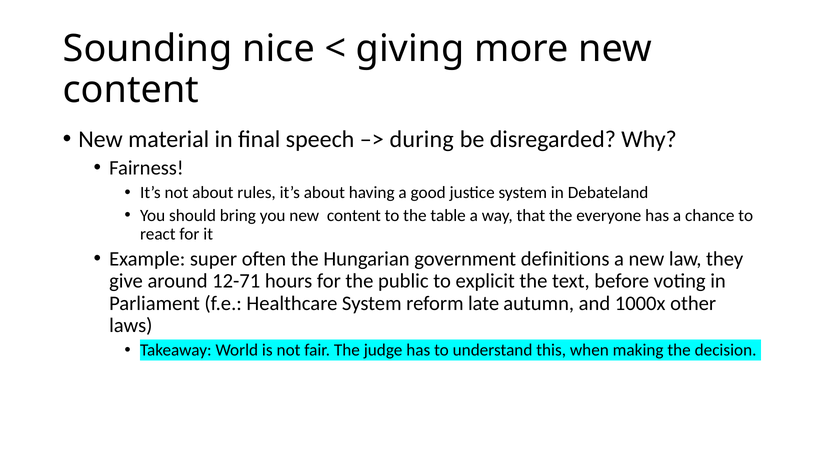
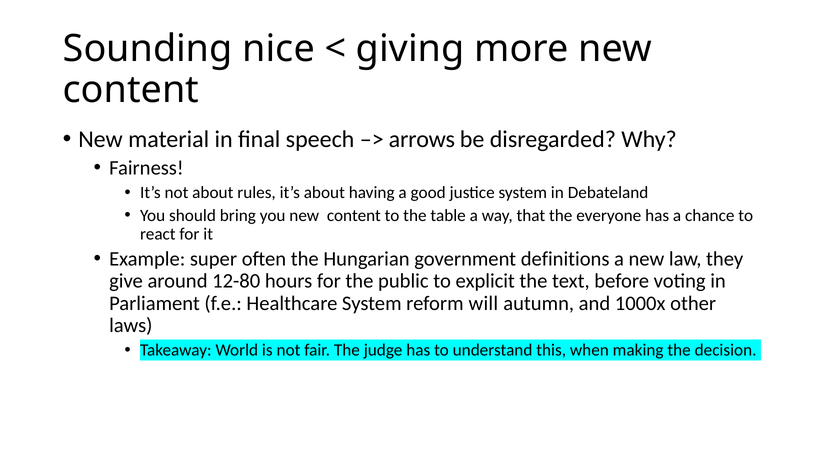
during: during -> arrows
12-71: 12-71 -> 12-80
late: late -> will
